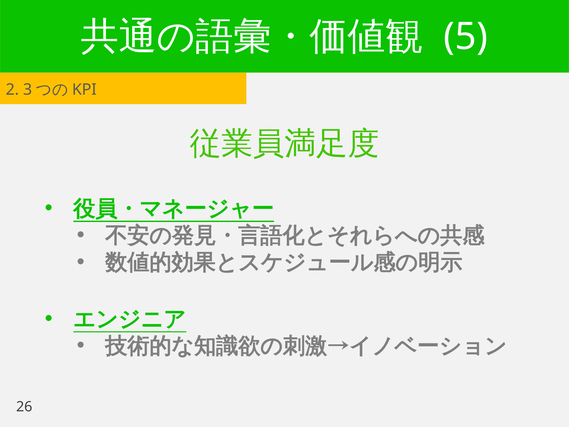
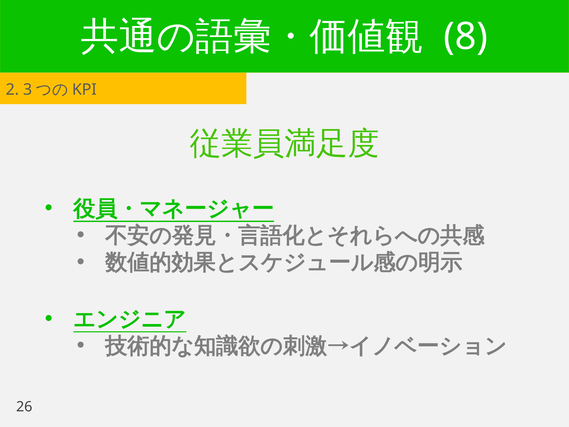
5: 5 -> 8
